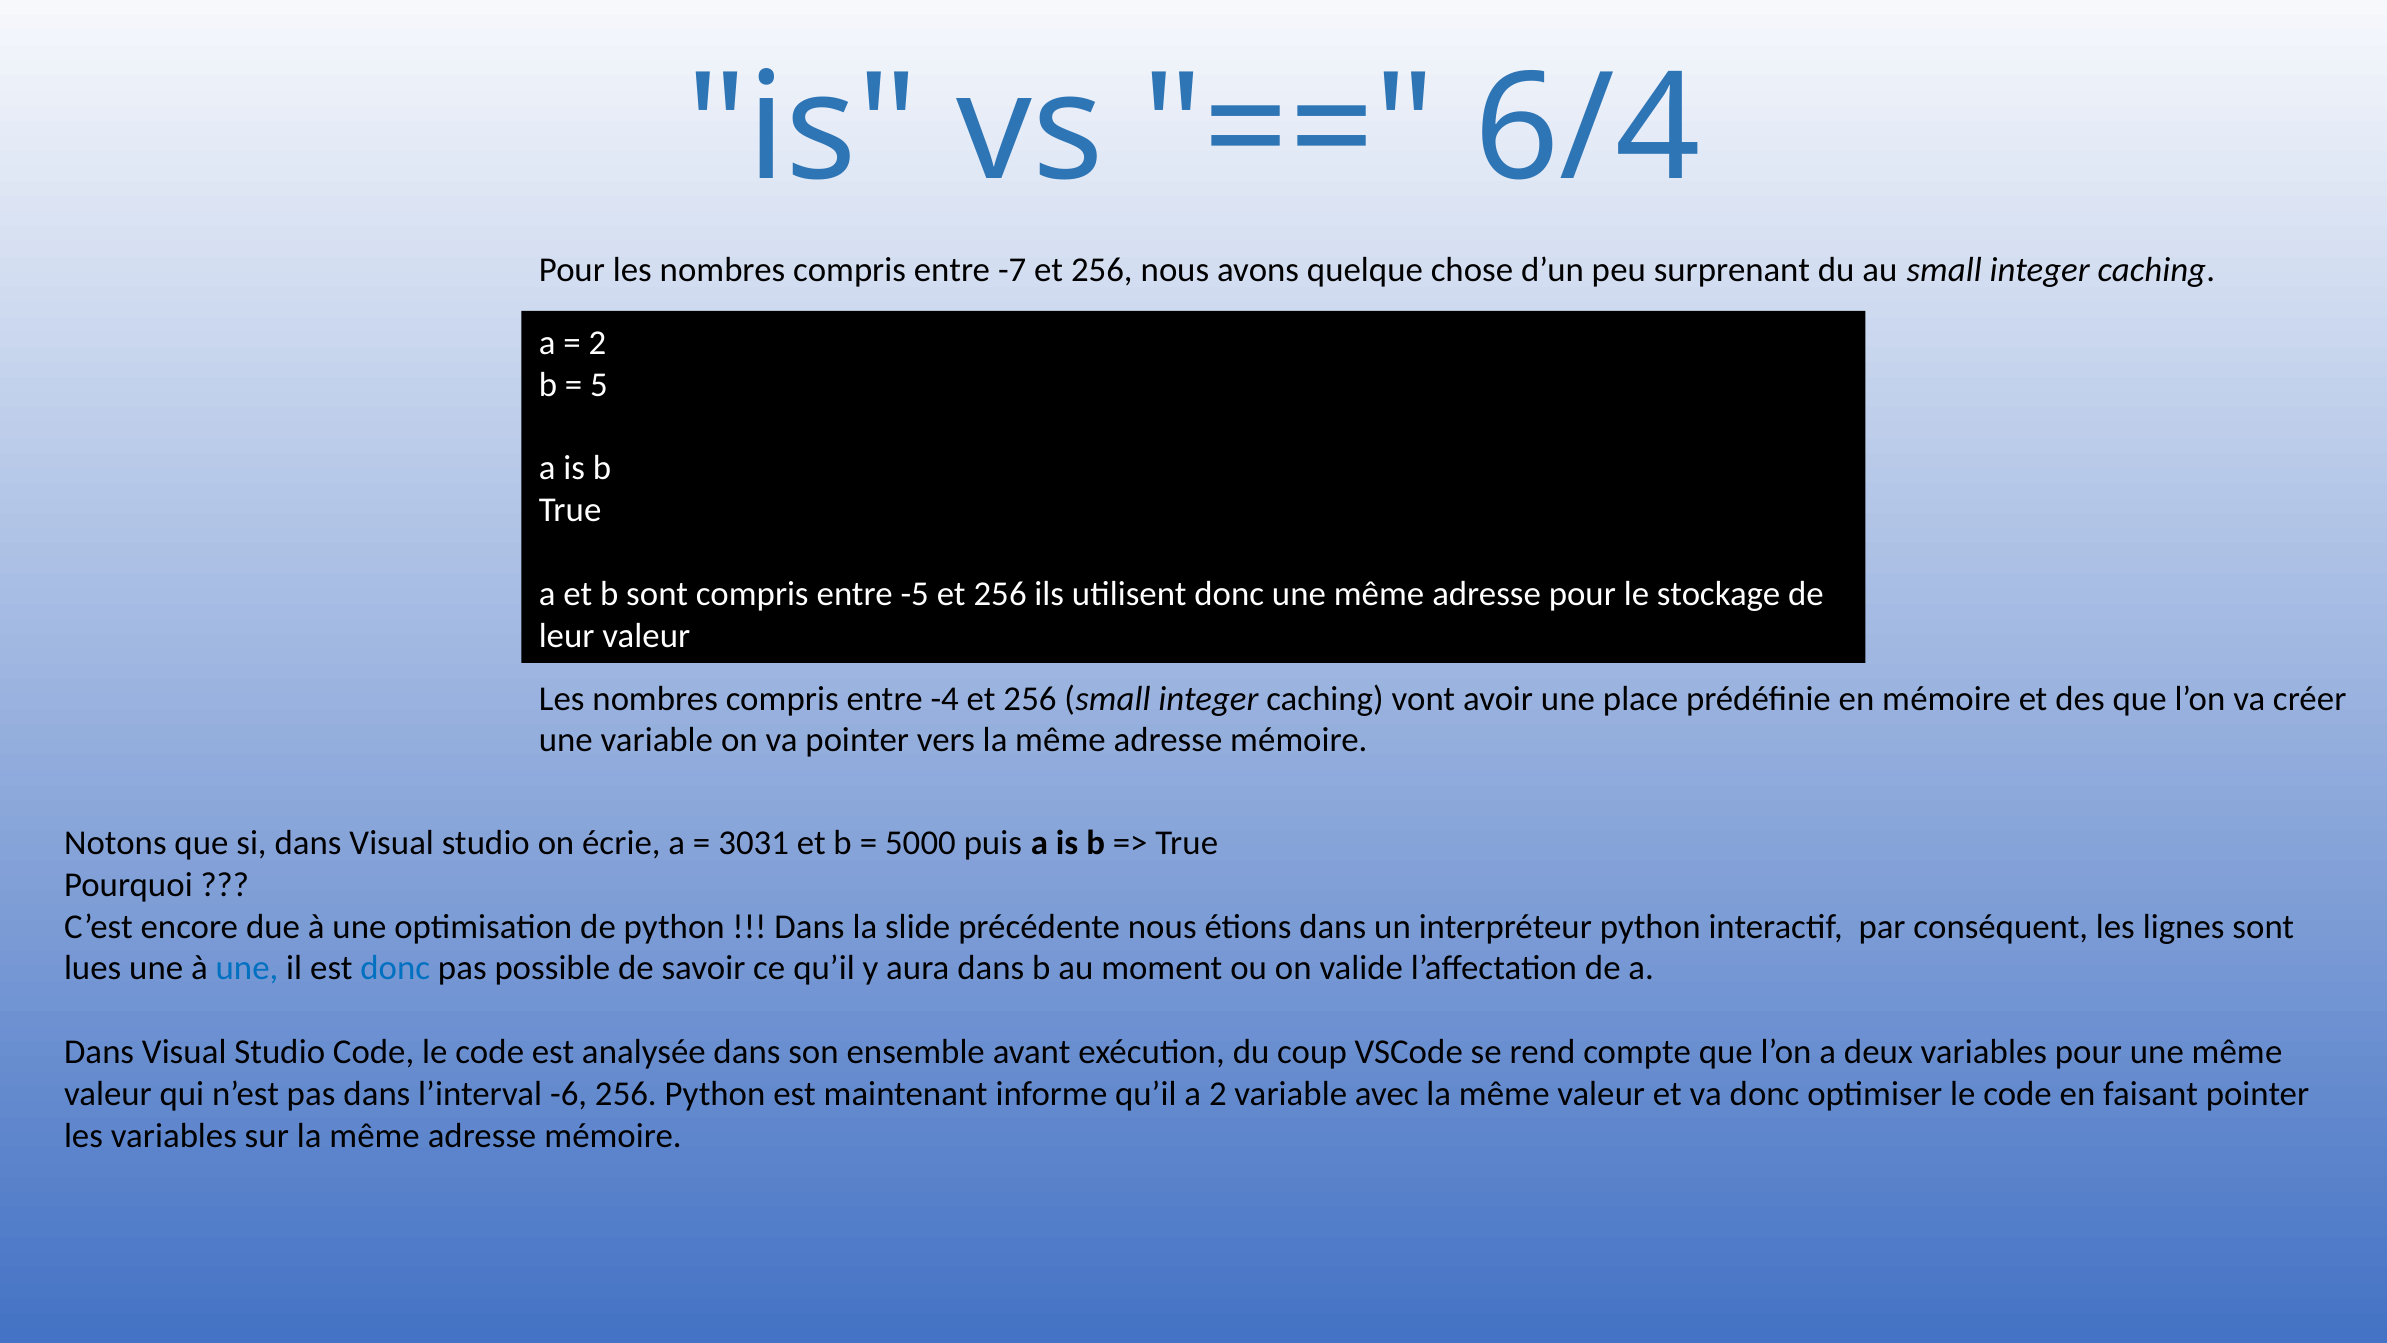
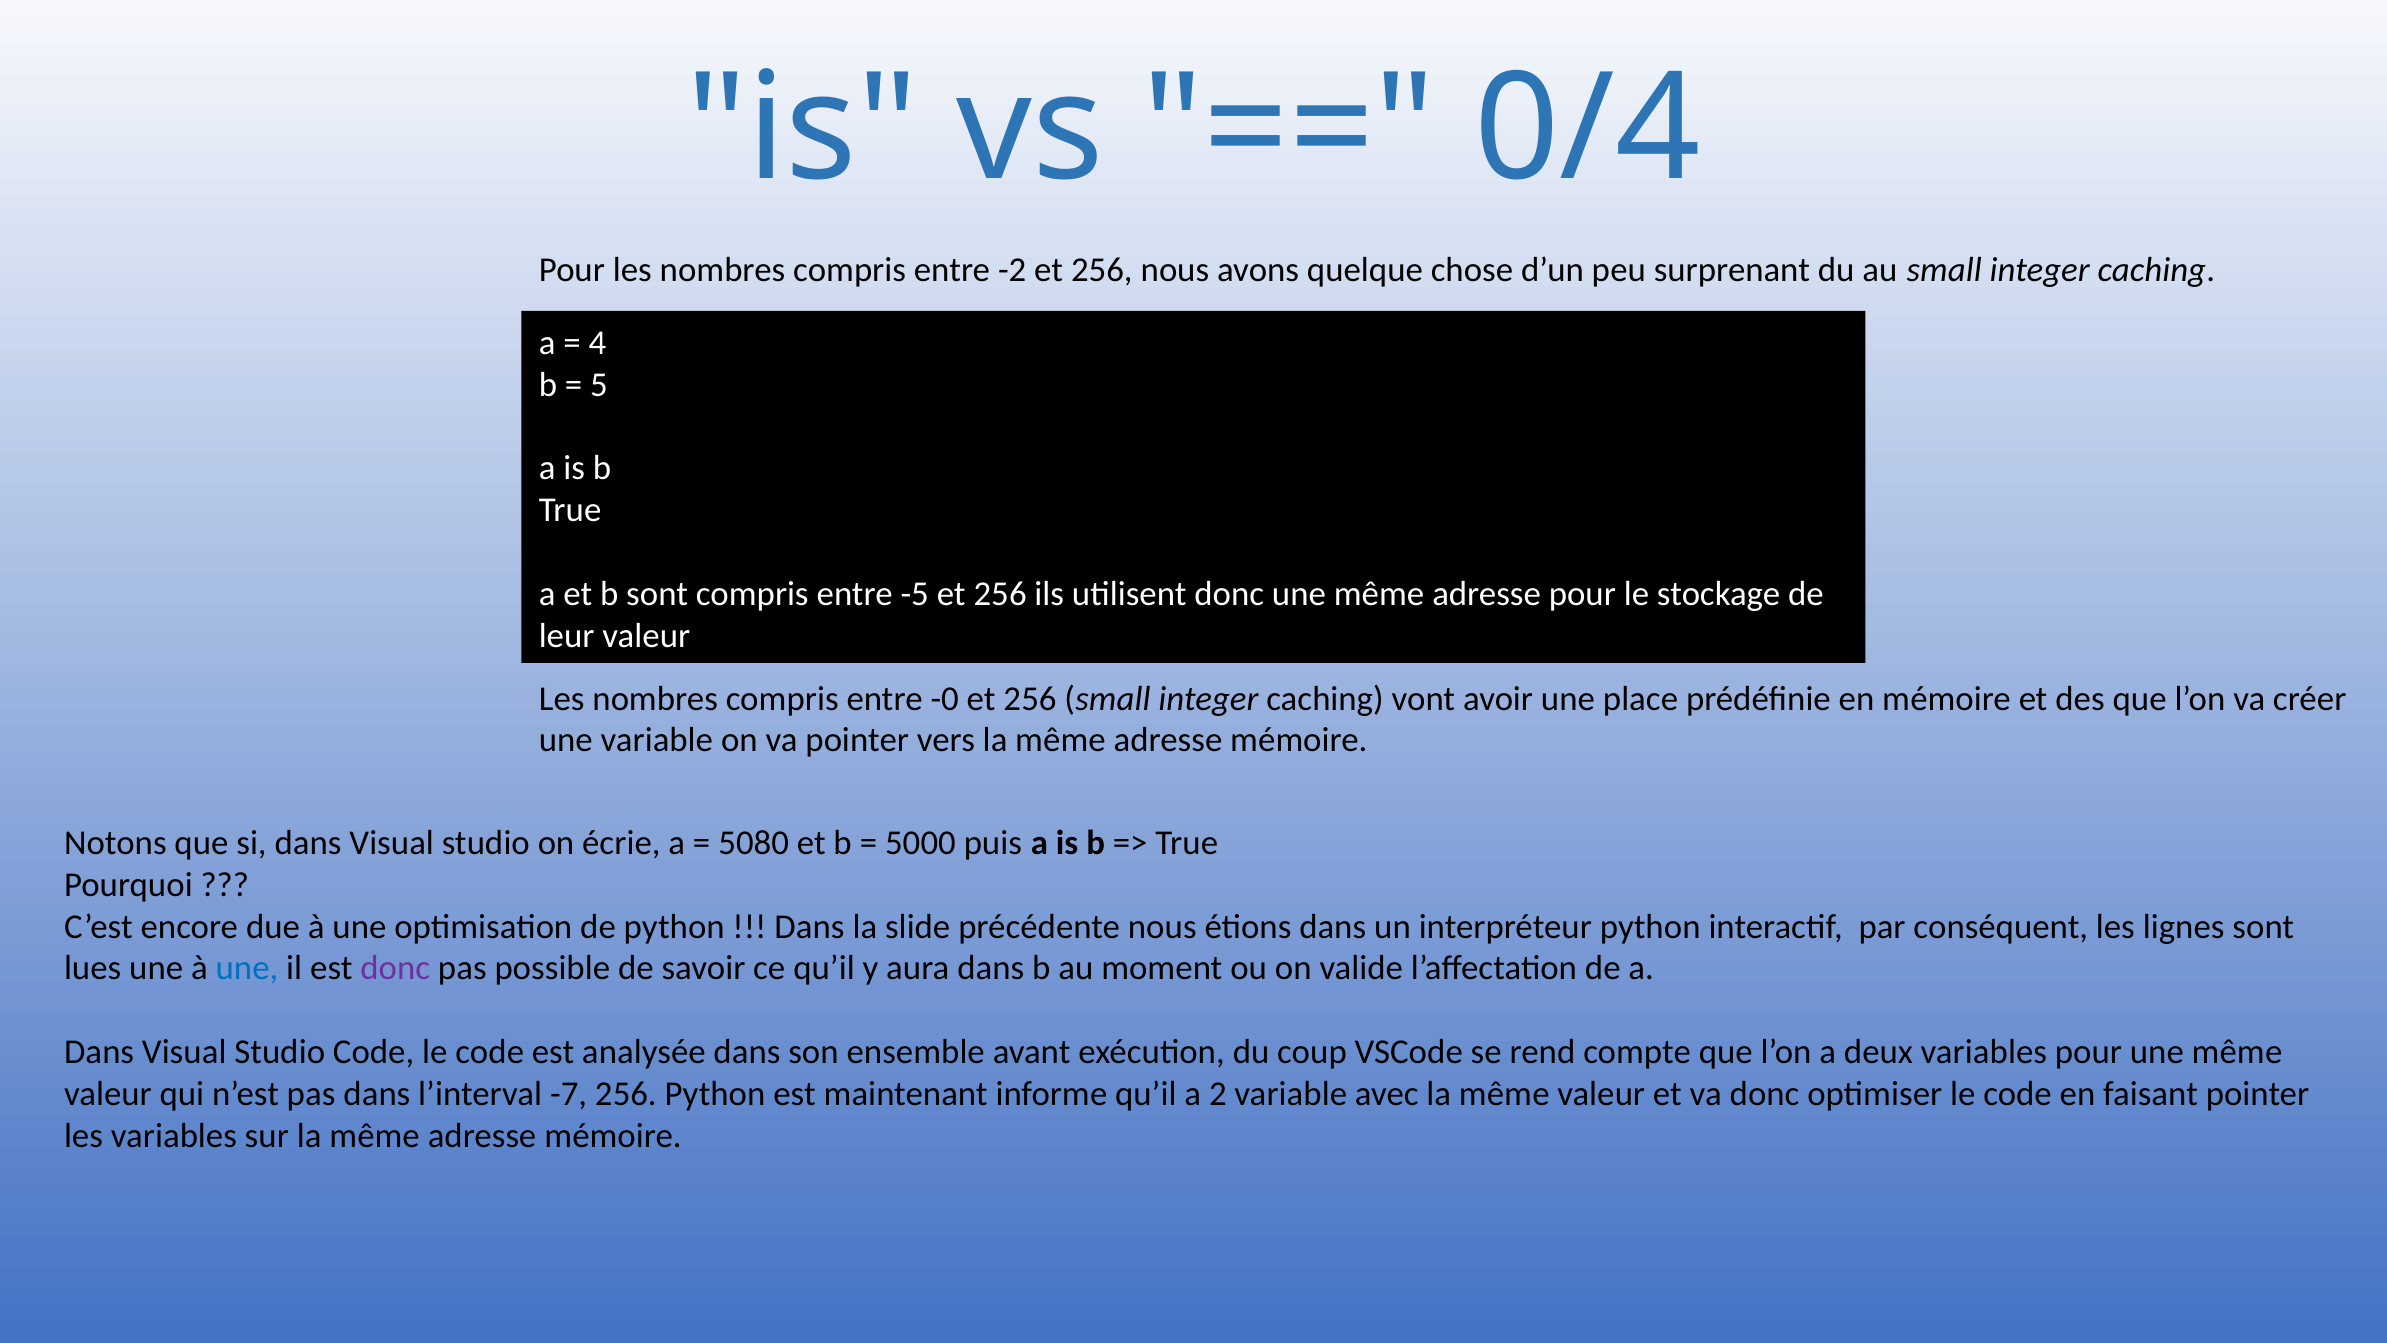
6/4: 6/4 -> 0/4
-7: -7 -> -2
2 at (598, 343): 2 -> 4
-4: -4 -> -0
3031: 3031 -> 5080
donc at (395, 968) colour: blue -> purple
-6: -6 -> -7
